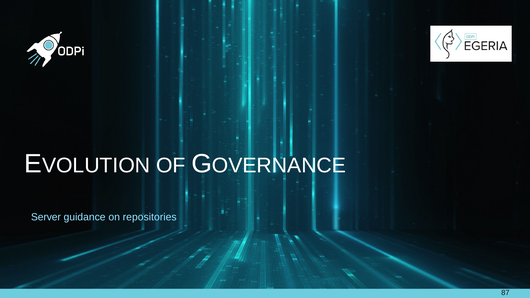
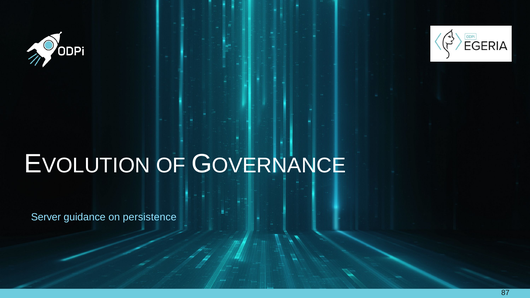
repositories: repositories -> persistence
